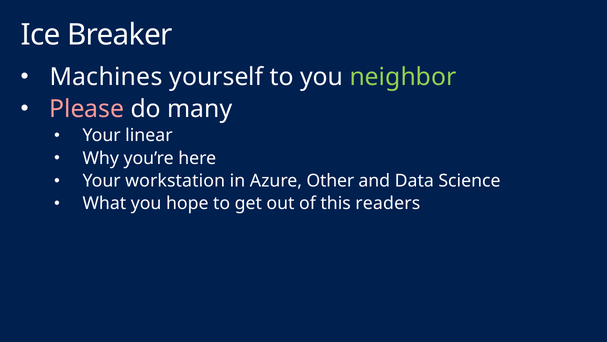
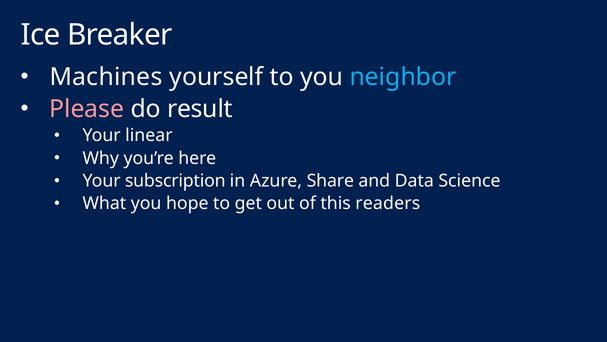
neighbor colour: light green -> light blue
many: many -> result
workstation: workstation -> subscription
Other: Other -> Share
